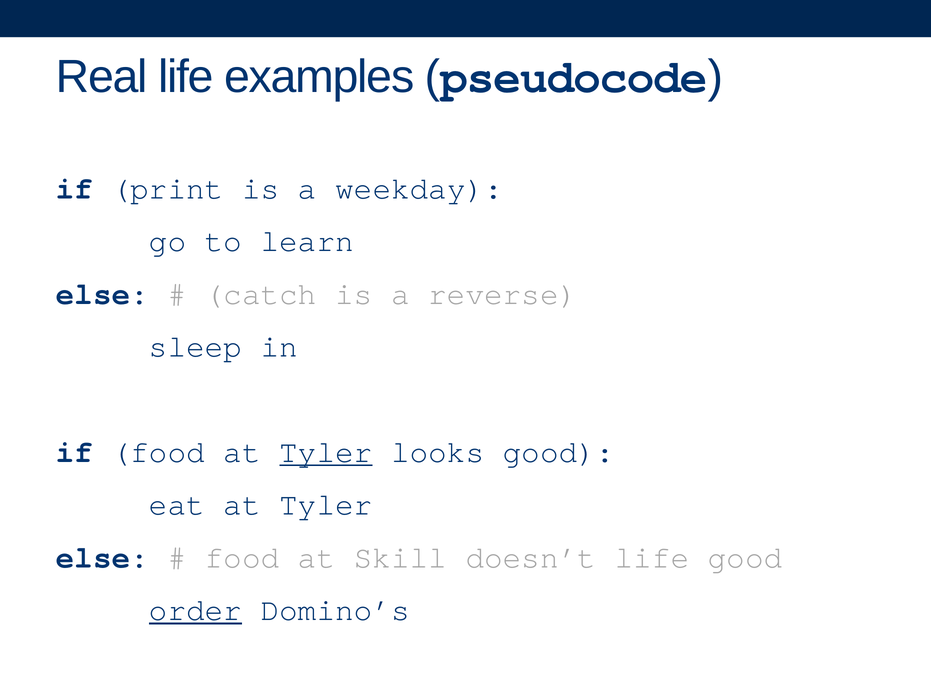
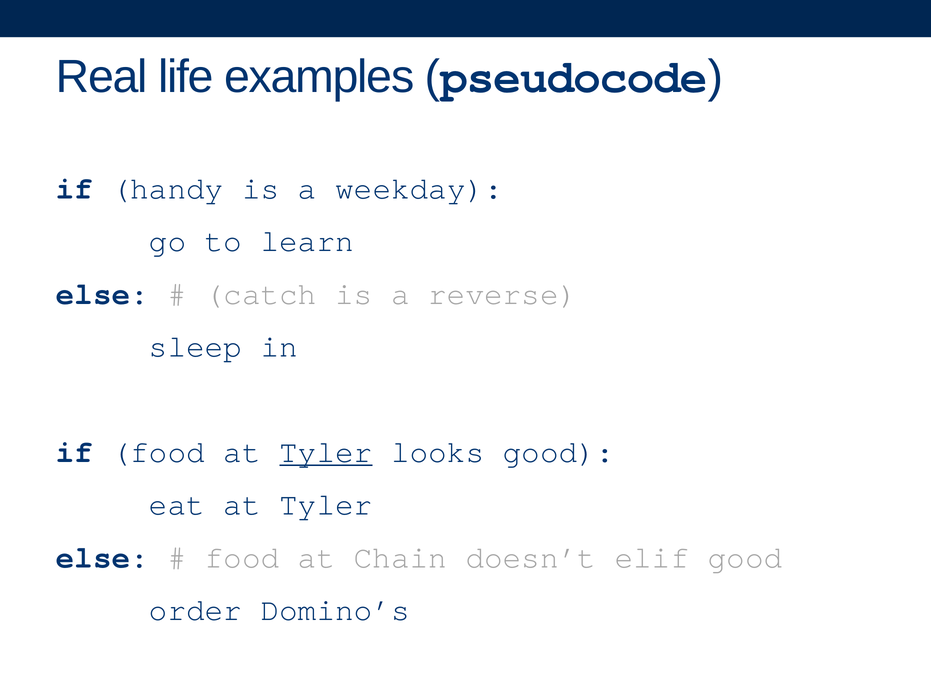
print: print -> handy
Skill: Skill -> Chain
doesn’t life: life -> elif
order underline: present -> none
